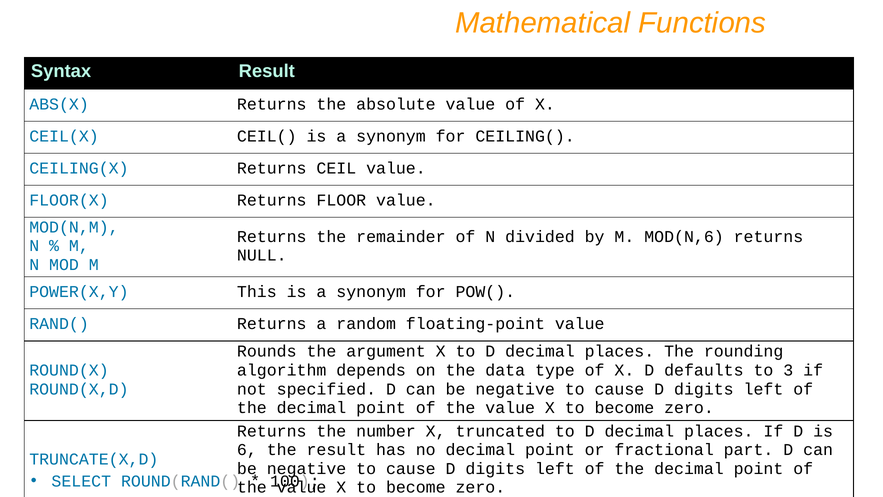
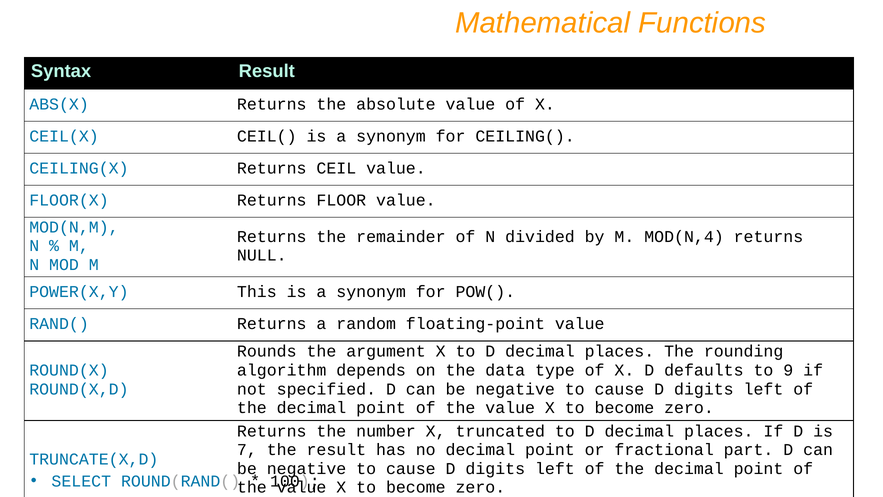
MOD(N,6: MOD(N,6 -> MOD(N,4
3: 3 -> 9
6: 6 -> 7
